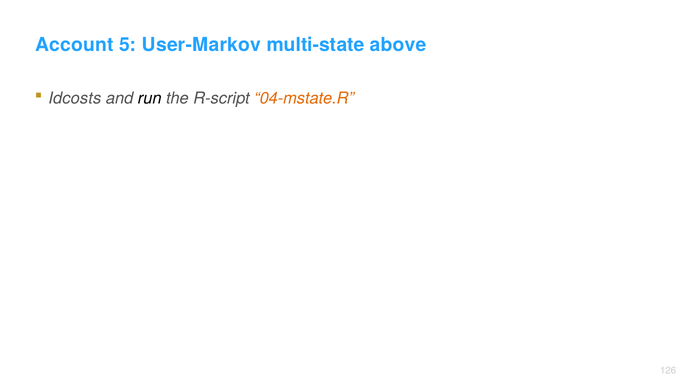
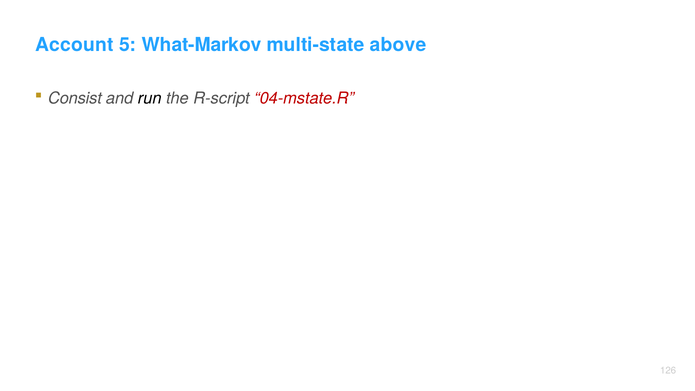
User-Markov: User-Markov -> What-Markov
Idcosts: Idcosts -> Consist
04-mstate.R colour: orange -> red
